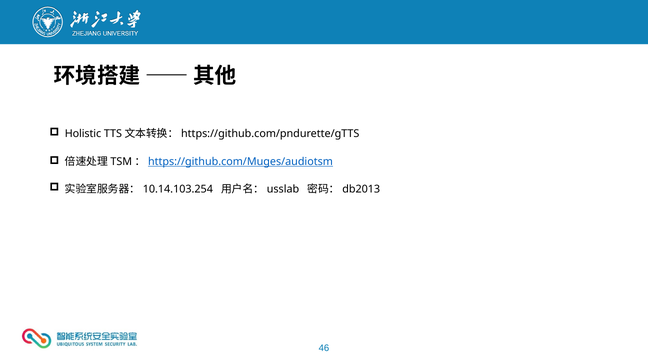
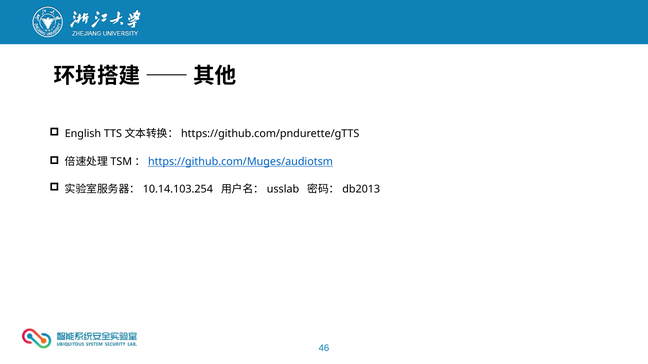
Holistic: Holistic -> English
